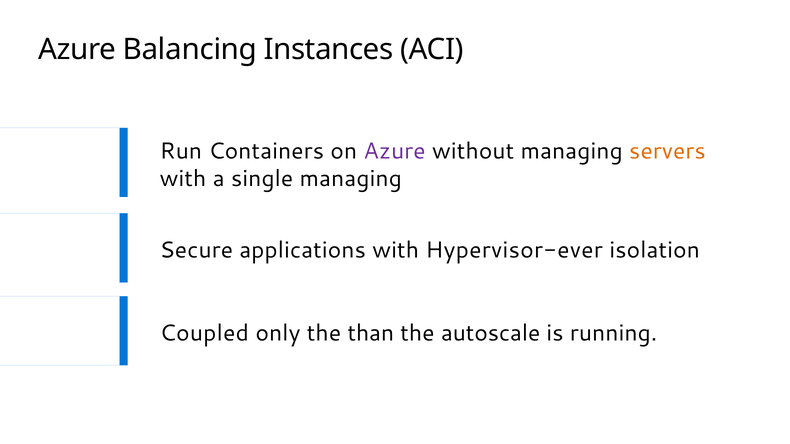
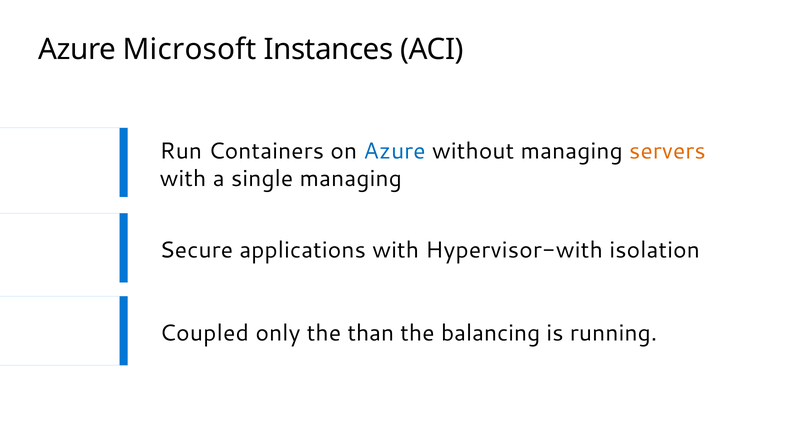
Balancing: Balancing -> Microsoft
Azure at (394, 151) colour: purple -> blue
Hypervisor-ever: Hypervisor-ever -> Hypervisor-with
autoscale: autoscale -> balancing
